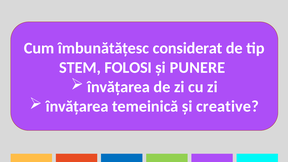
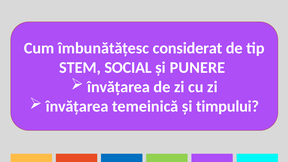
FOLOSI: FOLOSI -> SOCIAL
creative: creative -> timpului
